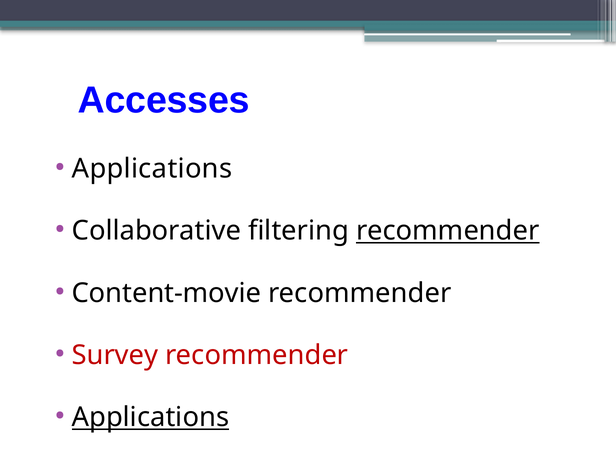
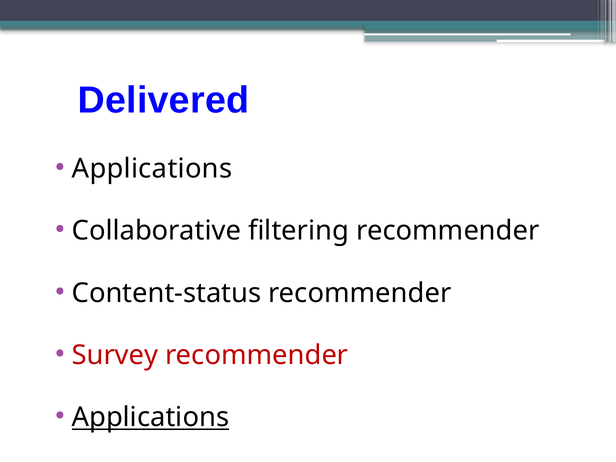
Accesses: Accesses -> Delivered
recommender at (448, 231) underline: present -> none
Content-movie: Content-movie -> Content-status
